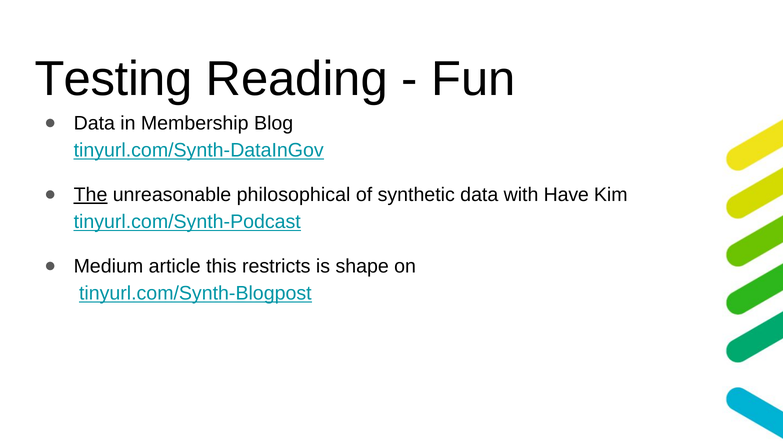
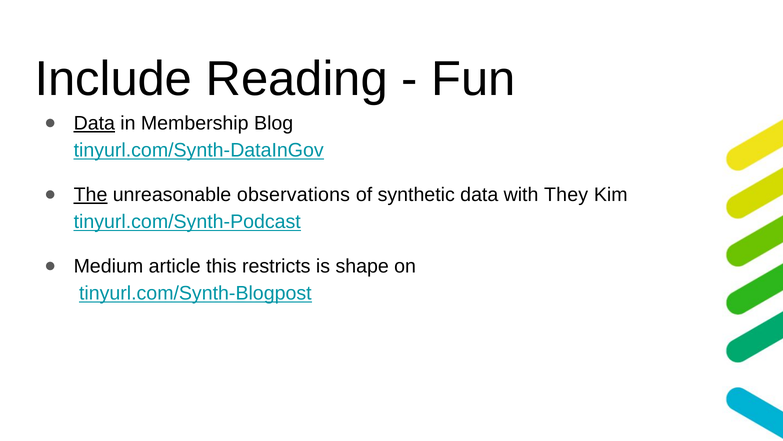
Testing: Testing -> Include
Data at (94, 123) underline: none -> present
philosophical: philosophical -> observations
Have: Have -> They
